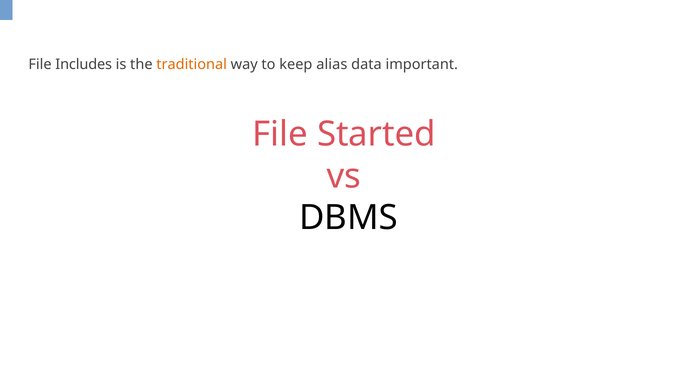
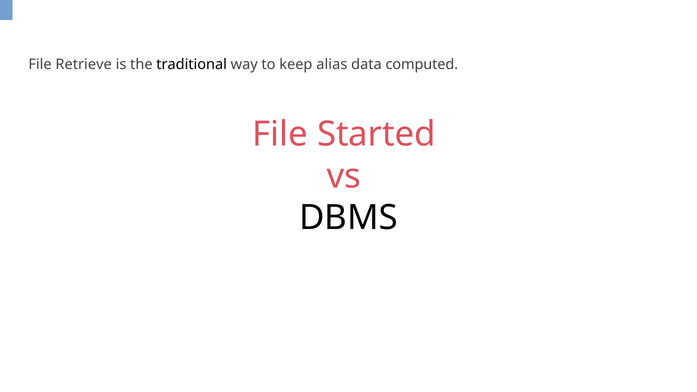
Includes: Includes -> Retrieve
traditional colour: orange -> black
important: important -> computed
